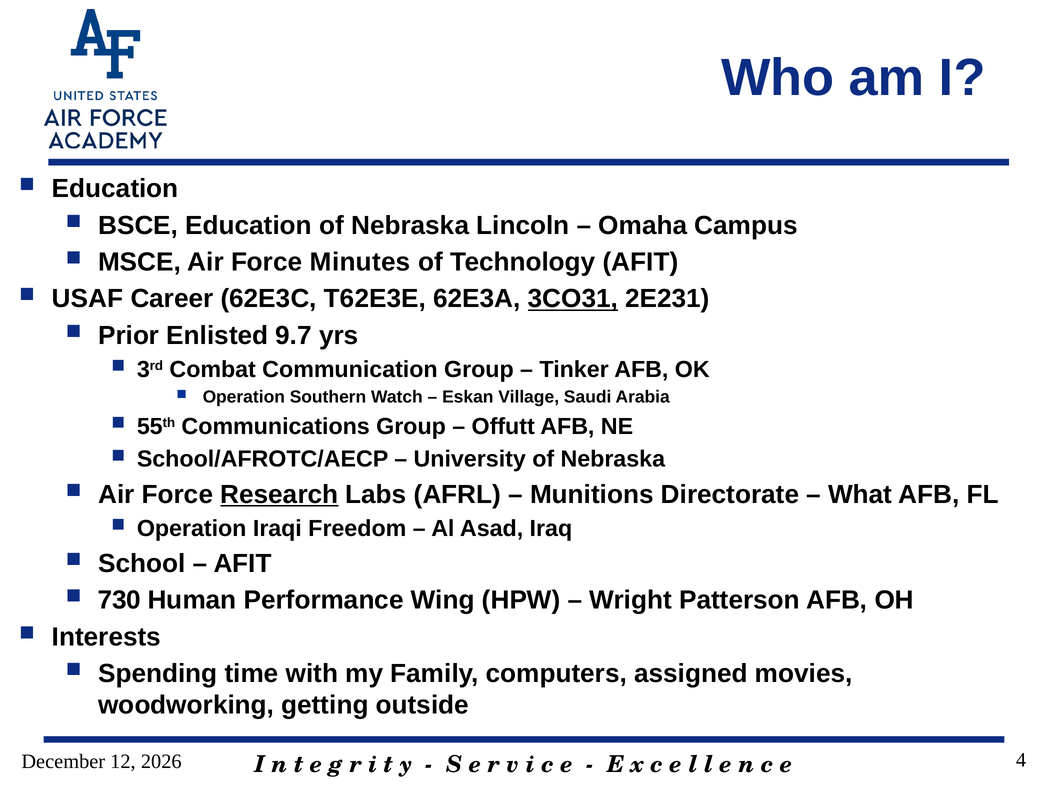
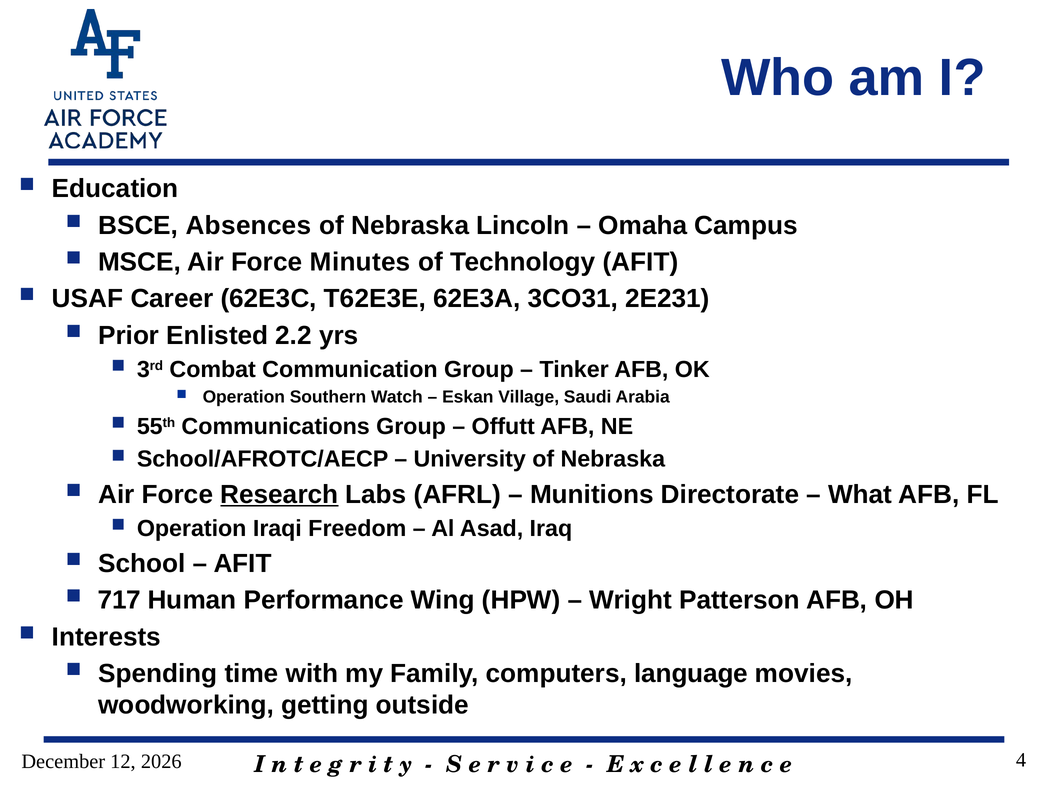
BSCE Education: Education -> Absences
3CO31 underline: present -> none
9.7: 9.7 -> 2.2
730: 730 -> 717
assigned: assigned -> language
